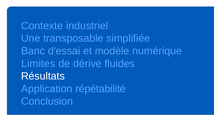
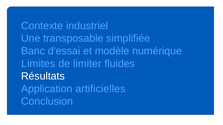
dérive: dérive -> limiter
répétabilité: répétabilité -> artificielles
